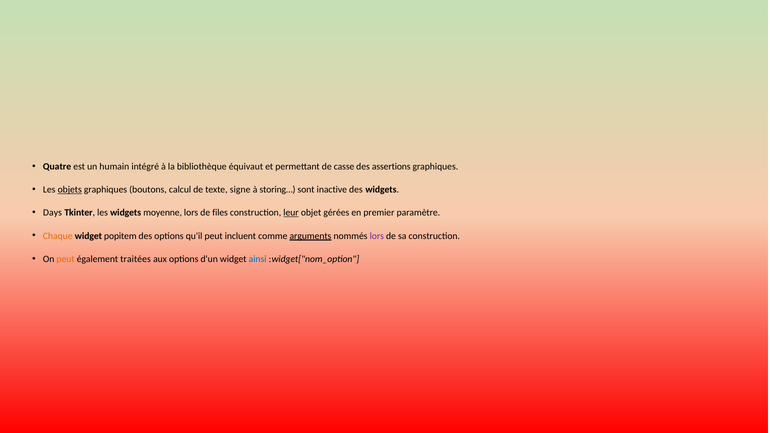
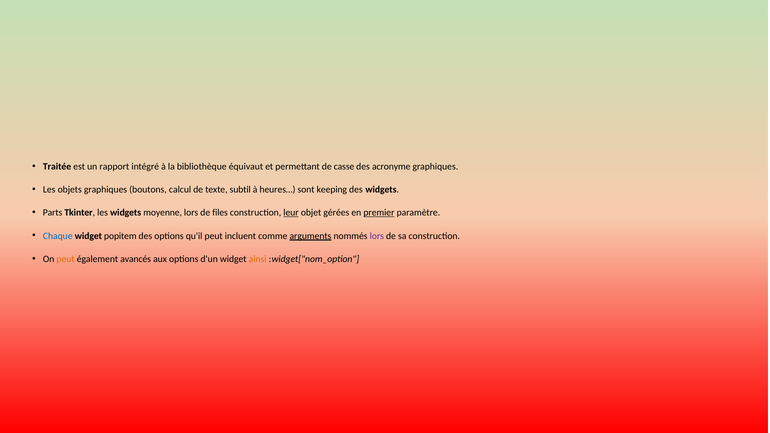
Quatre: Quatre -> Traitée
humain: humain -> rapport
assertions: assertions -> acronyme
objets underline: present -> none
signe: signe -> subtil
storing…: storing… -> heures…
inactive: inactive -> keeping
Days: Days -> Parts
premier underline: none -> present
Chaque colour: orange -> blue
traitées: traitées -> avancés
ainsi colour: blue -> orange
